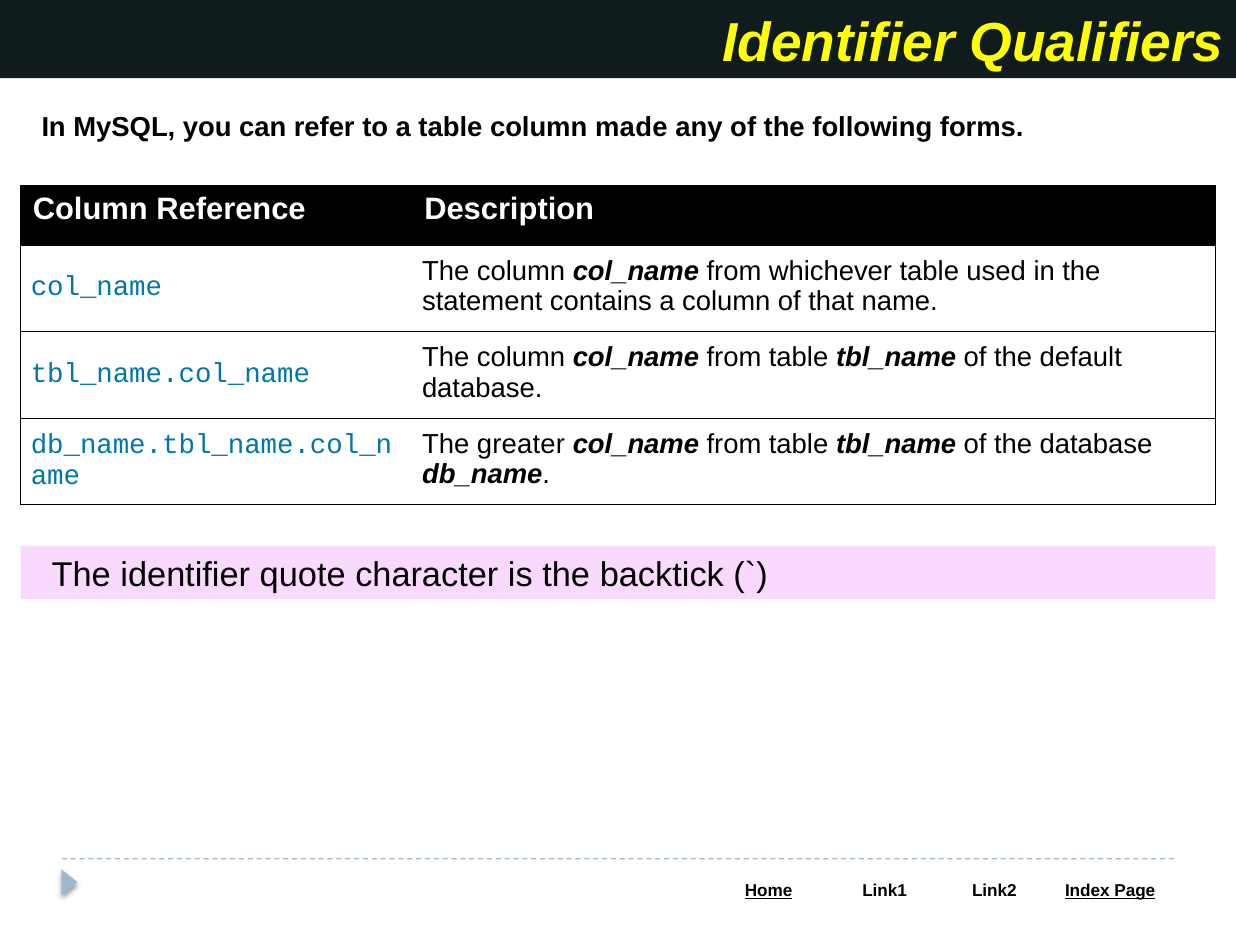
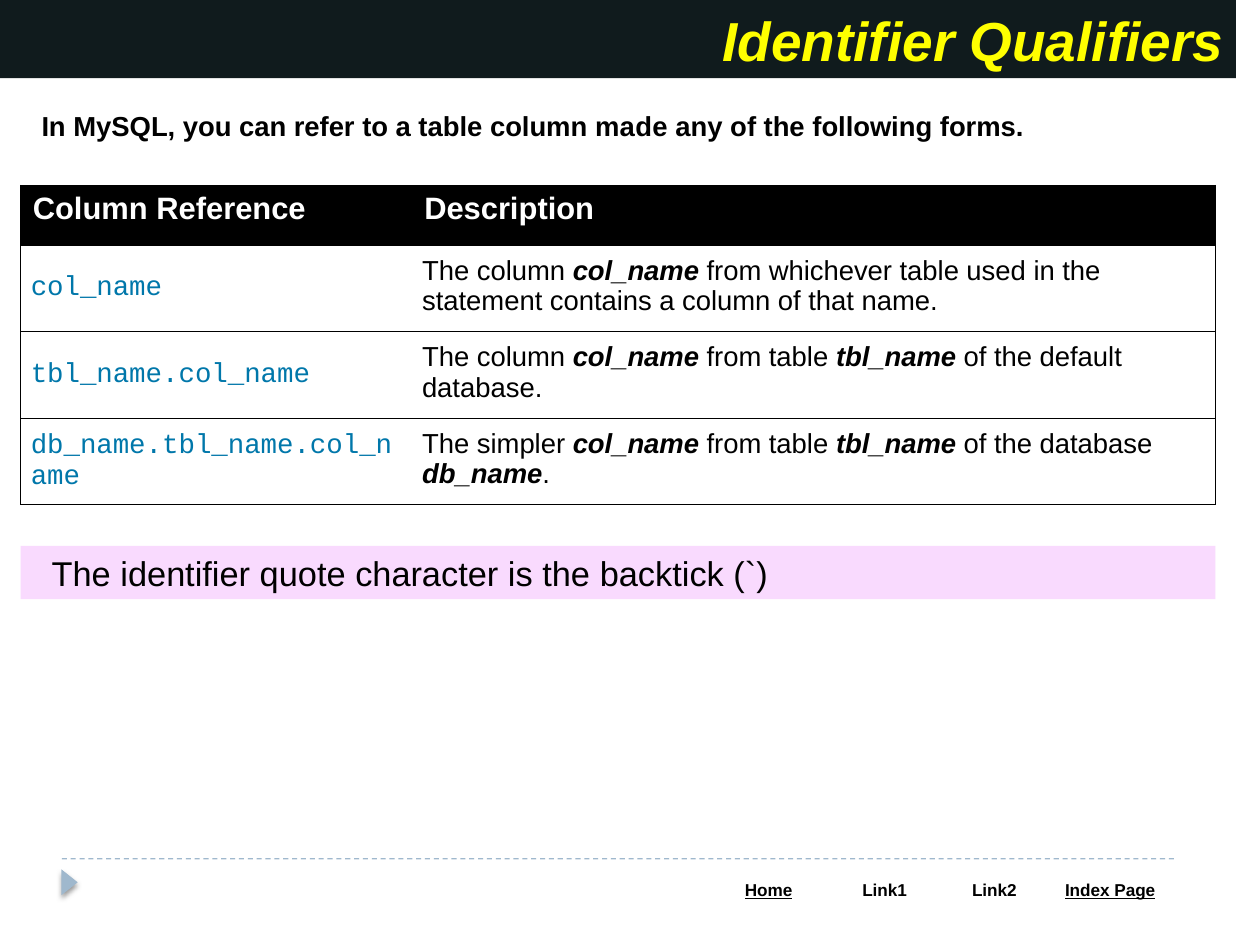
greater: greater -> simpler
